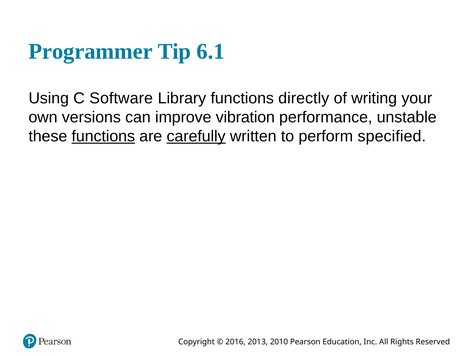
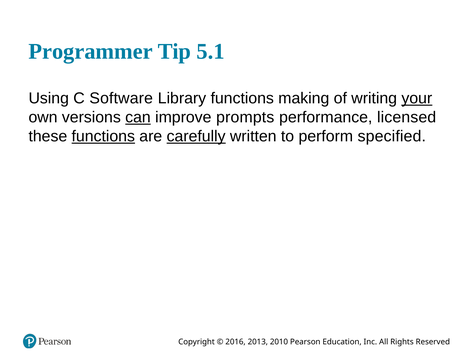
6.1: 6.1 -> 5.1
directly: directly -> making
your underline: none -> present
can underline: none -> present
vibration: vibration -> prompts
unstable: unstable -> licensed
